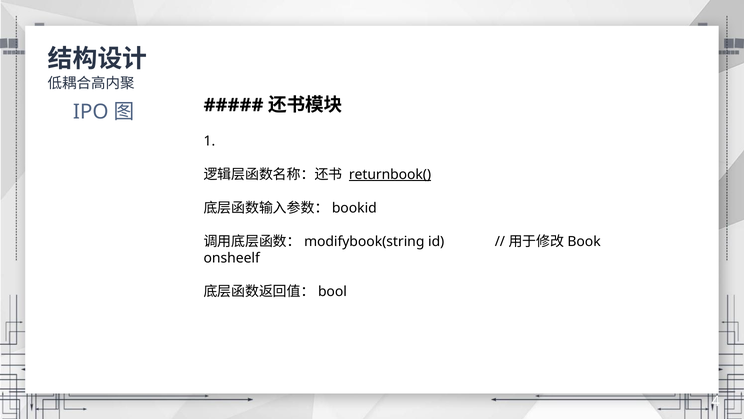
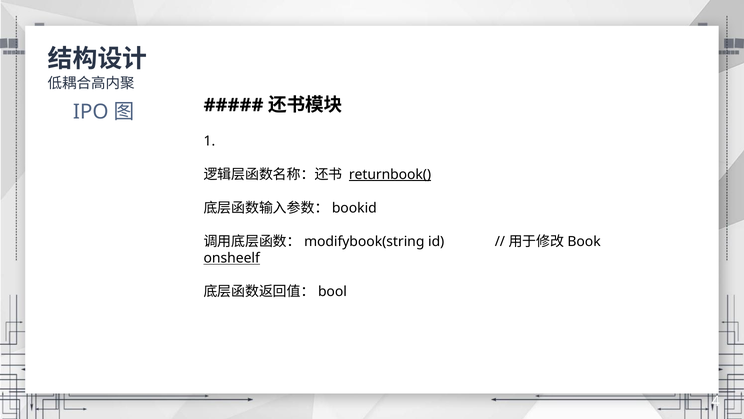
onsheelf underline: none -> present
